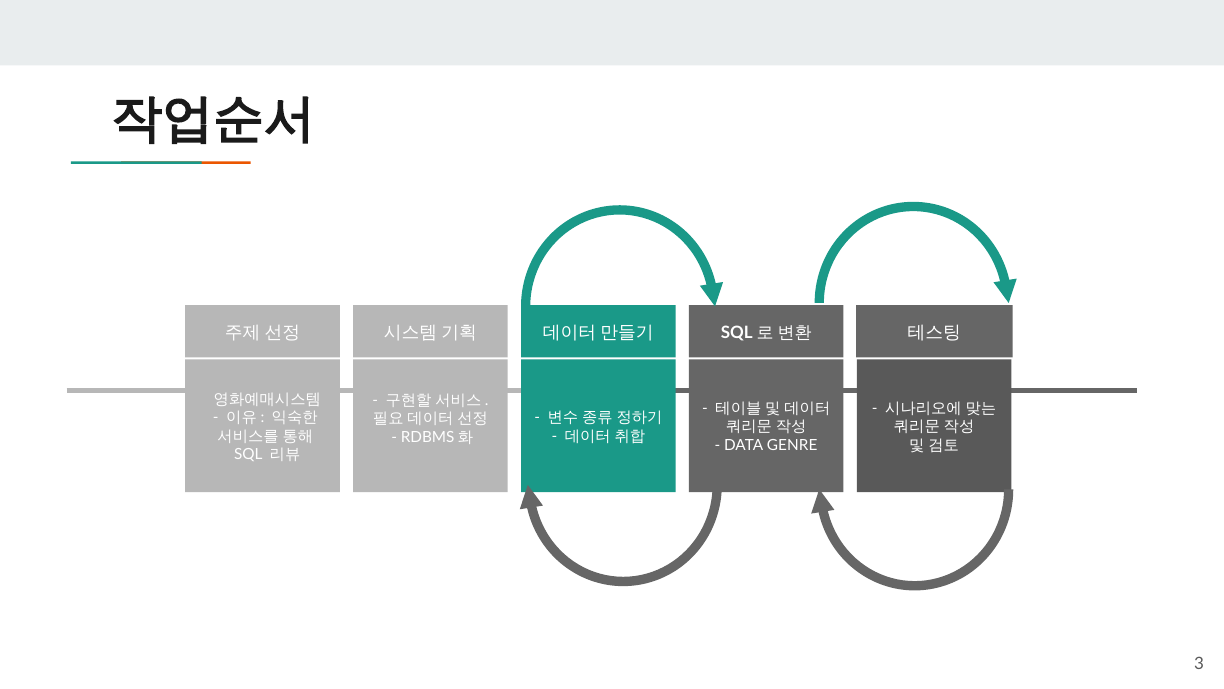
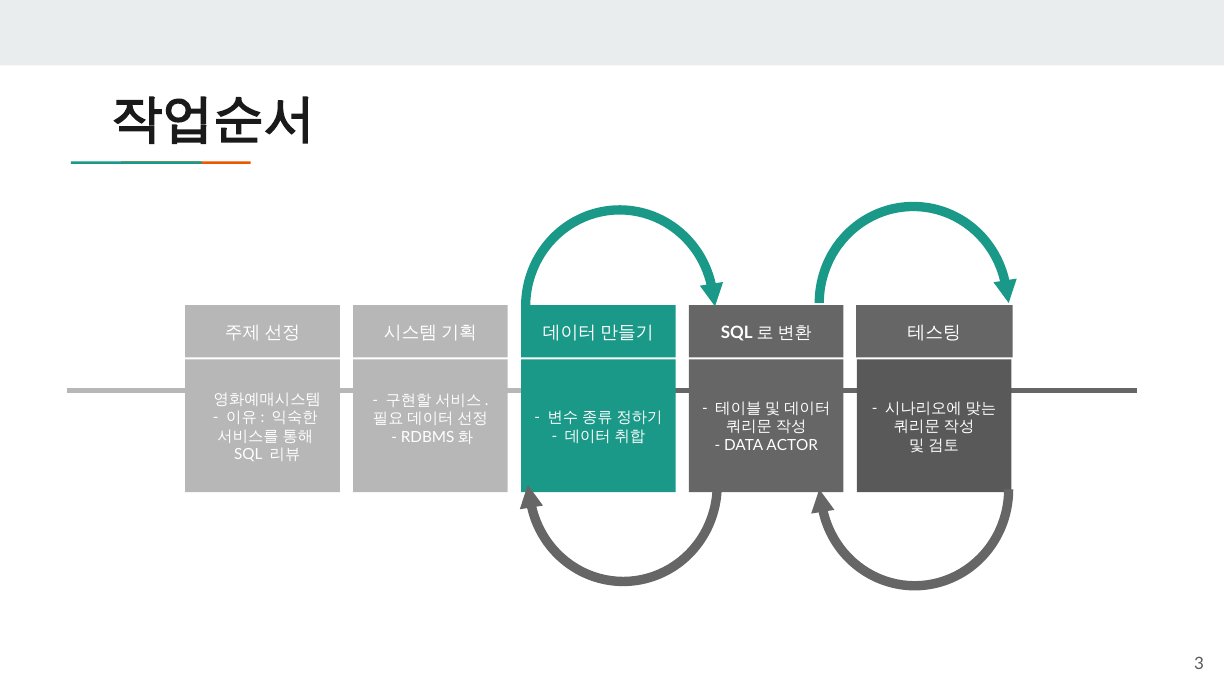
GENRE: GENRE -> ACTOR
